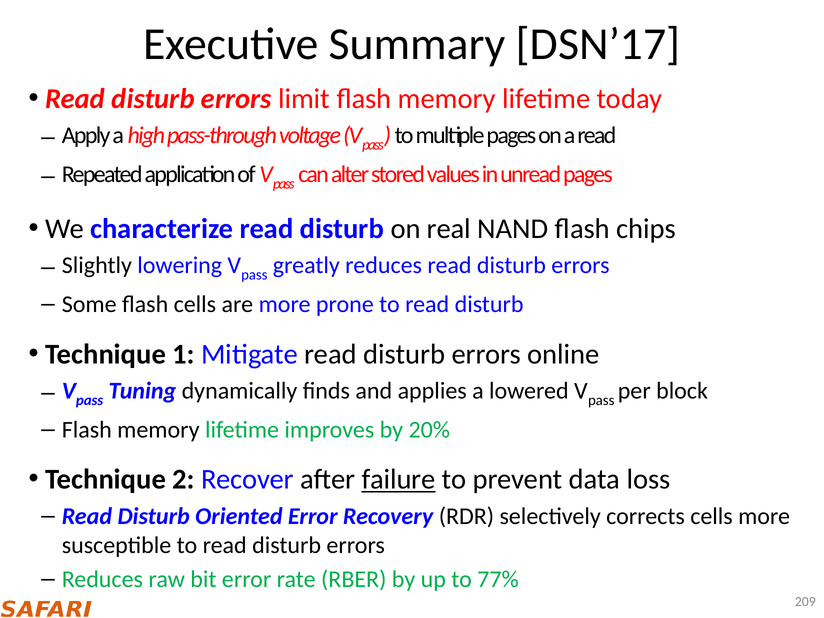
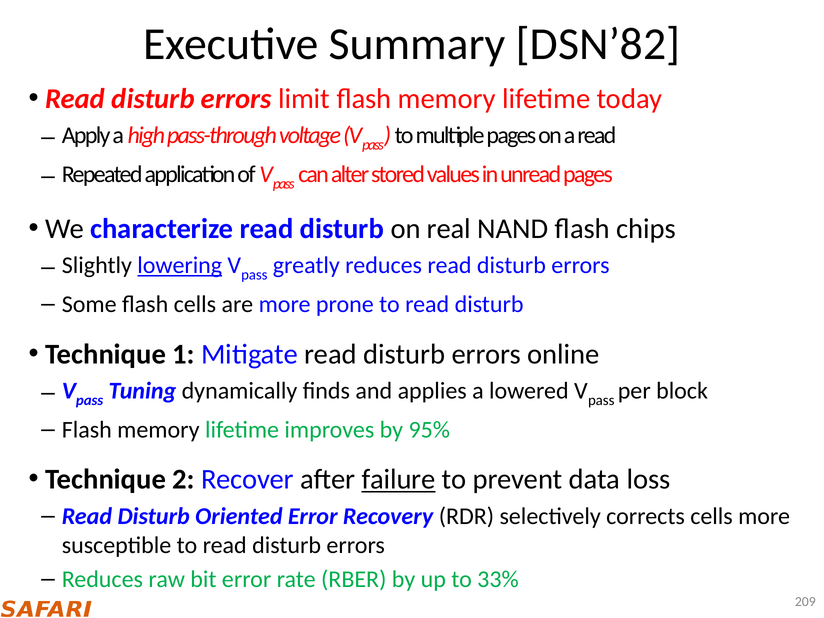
DSN’17: DSN’17 -> DSN’82
lowering underline: none -> present
20%: 20% -> 95%
77%: 77% -> 33%
